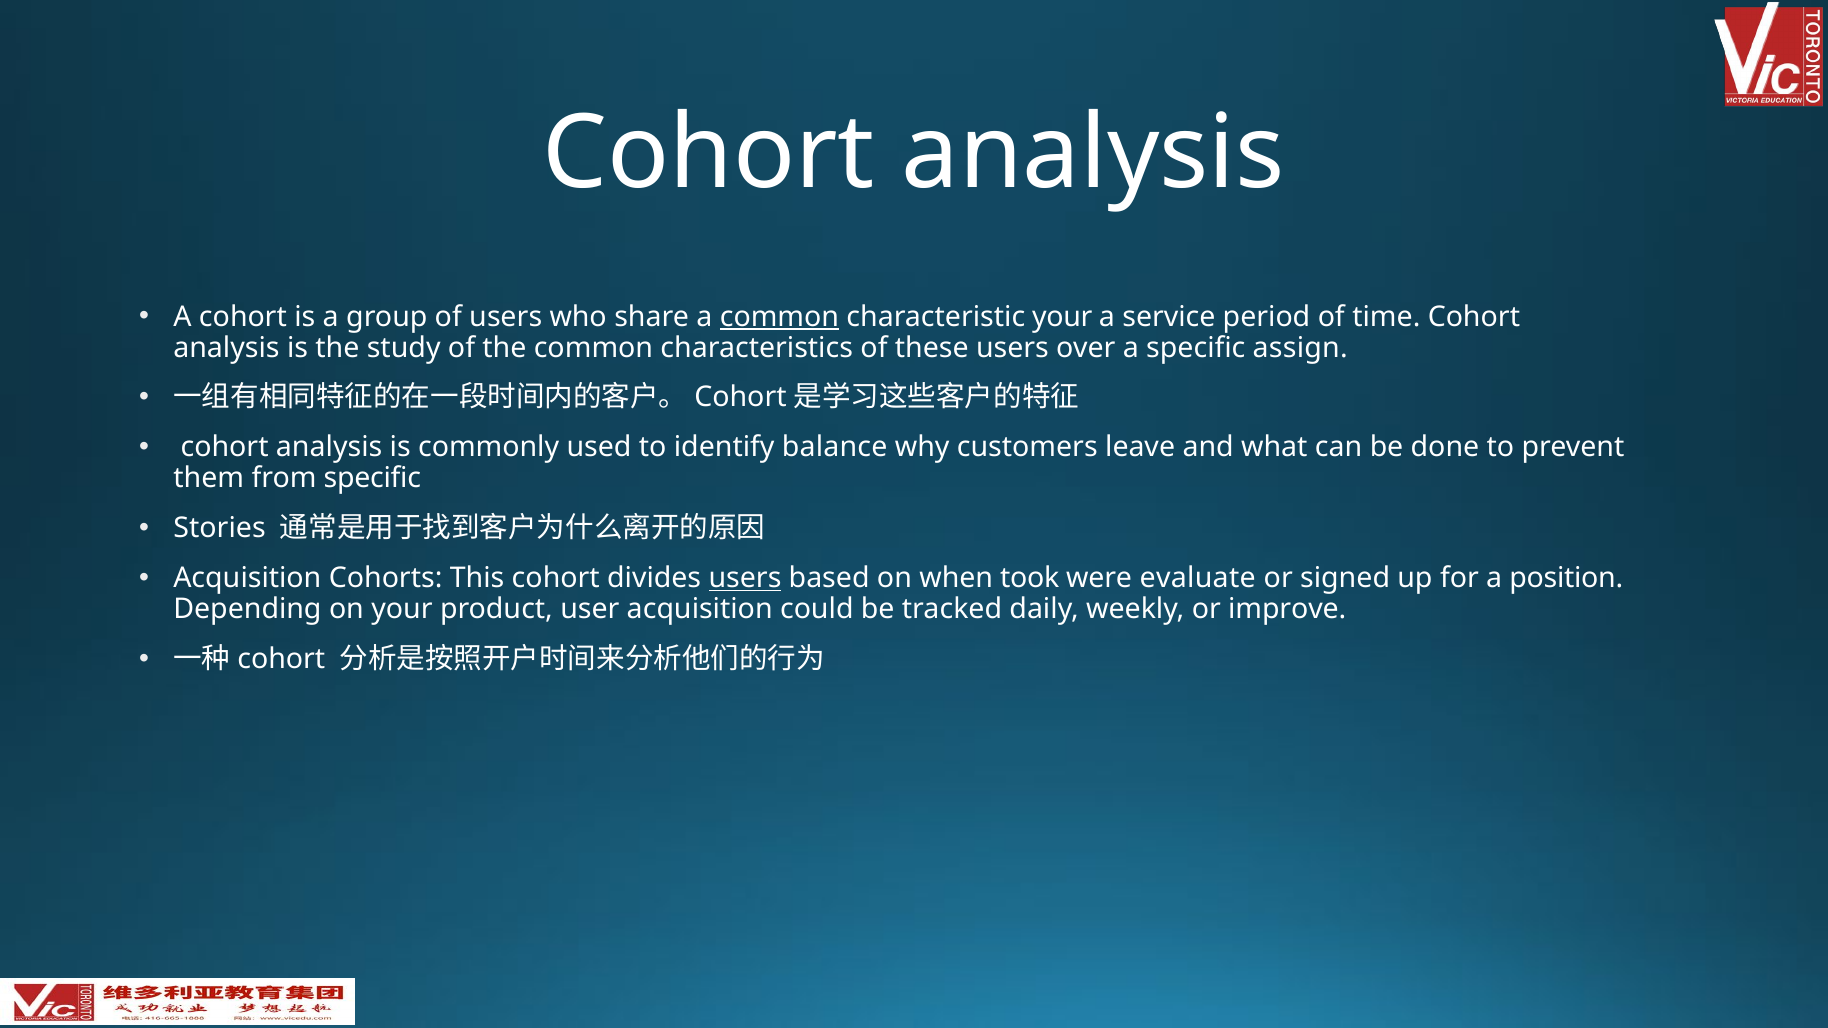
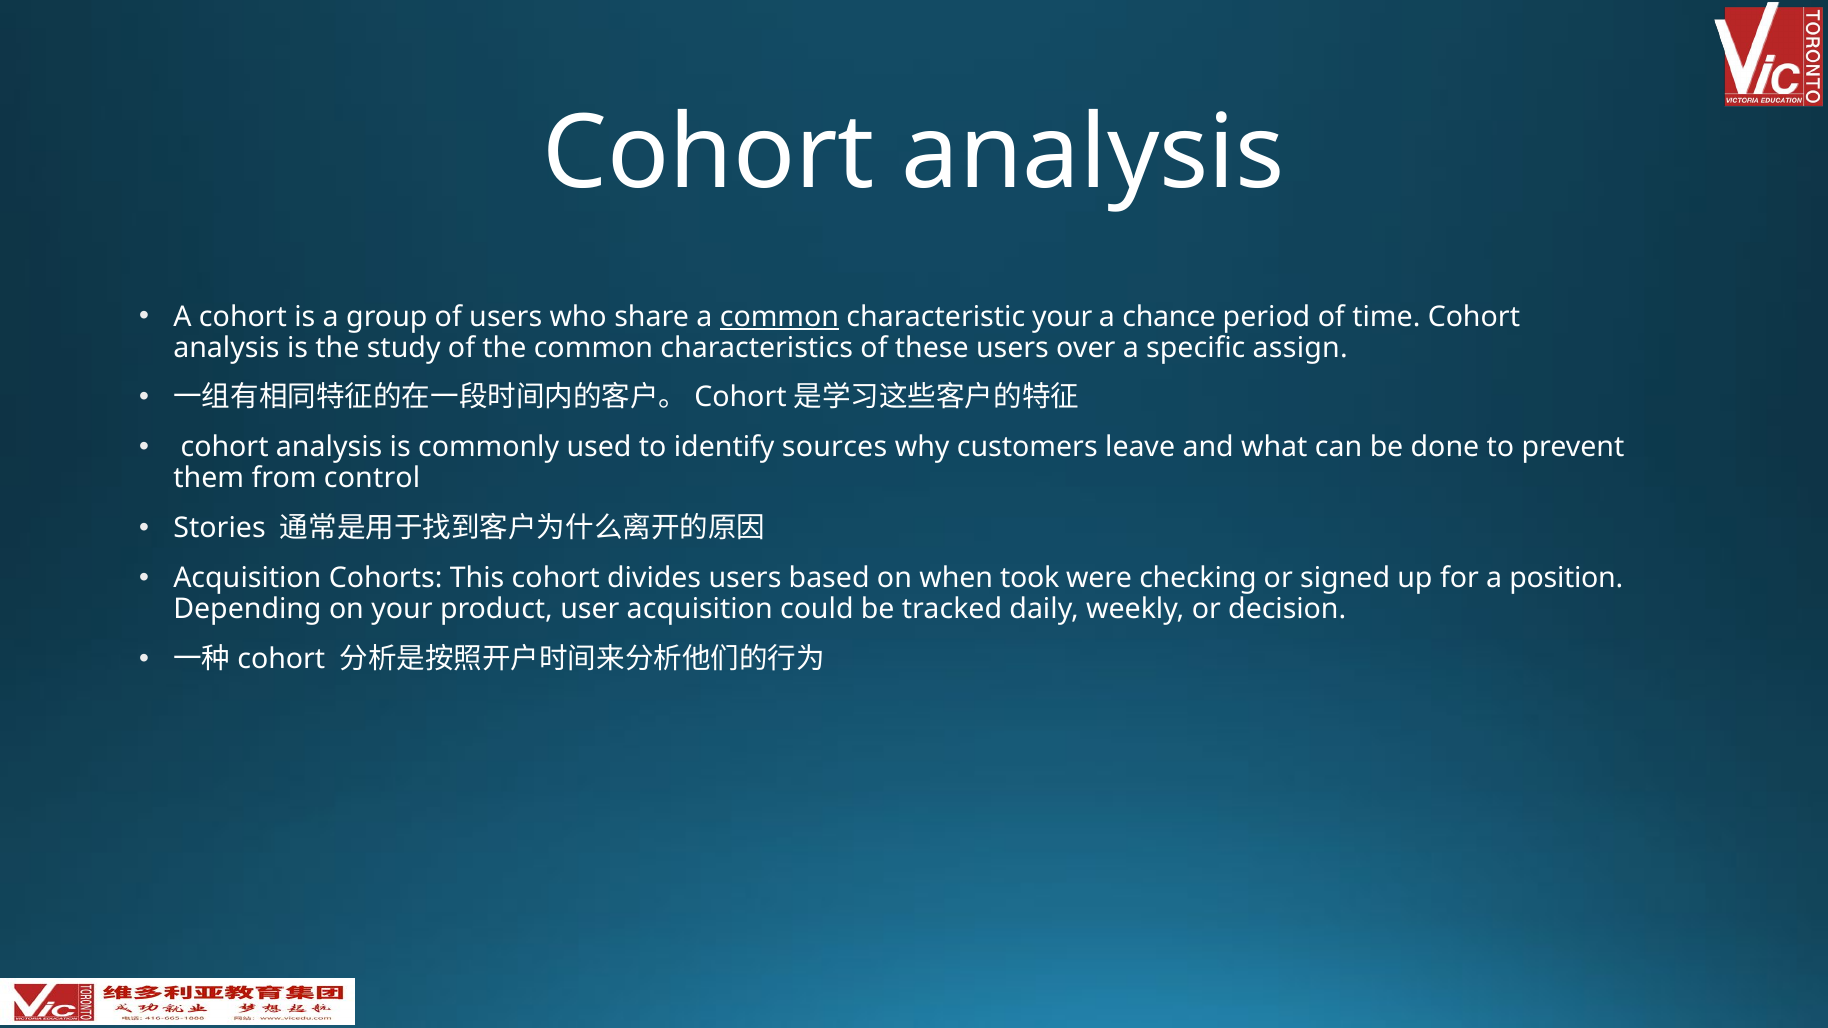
service: service -> chance
balance: balance -> sources
from specific: specific -> control
users at (745, 578) underline: present -> none
evaluate: evaluate -> checking
improve: improve -> decision
